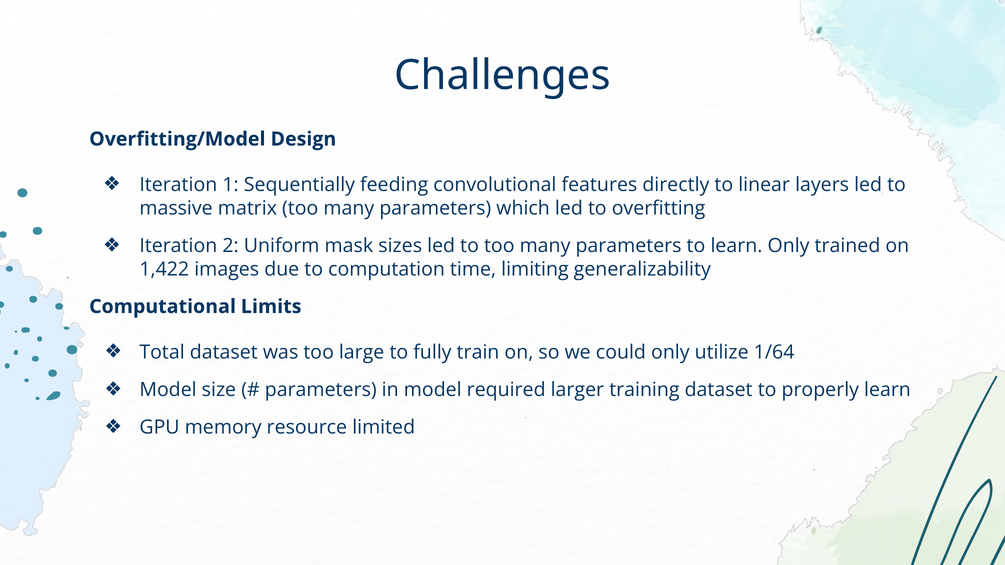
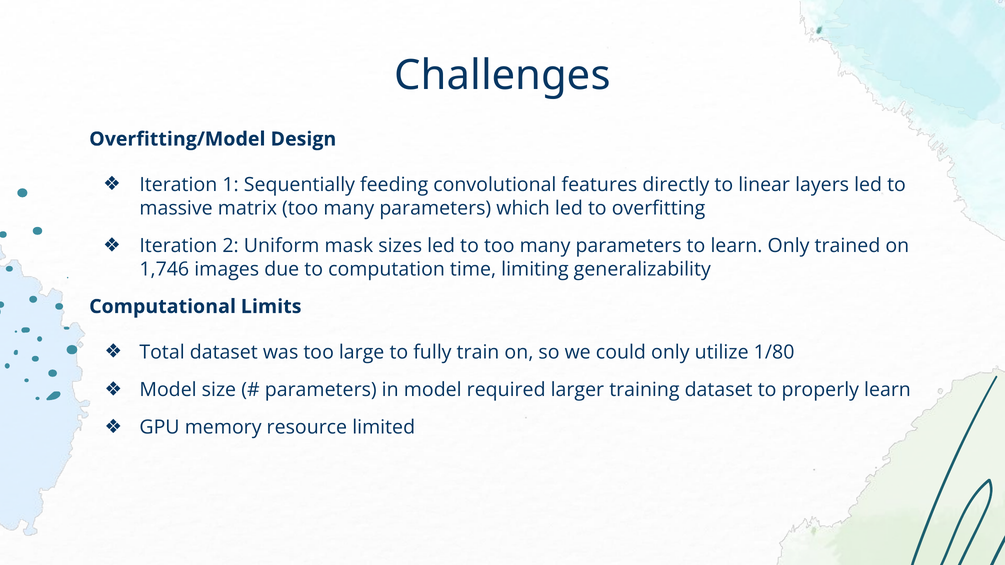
1,422: 1,422 -> 1,746
1/64: 1/64 -> 1/80
